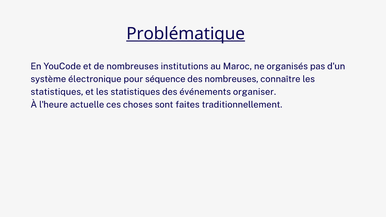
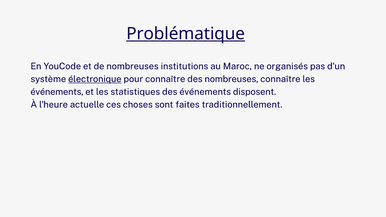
électronique underline: none -> present
pour séquence: séquence -> connaître
statistiques at (57, 92): statistiques -> événements
organiser: organiser -> disposent
